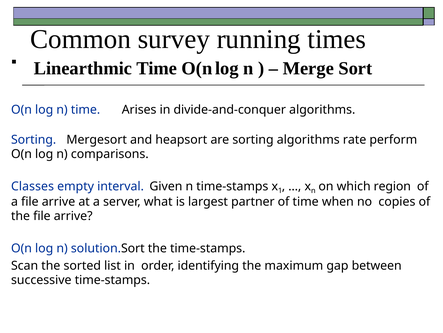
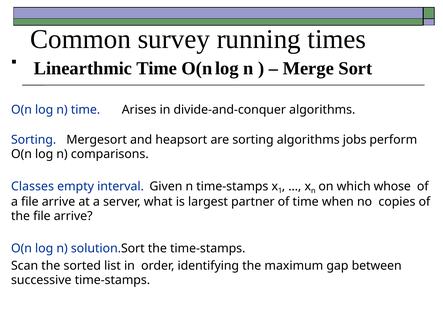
rate: rate -> jobs
region: region -> whose
